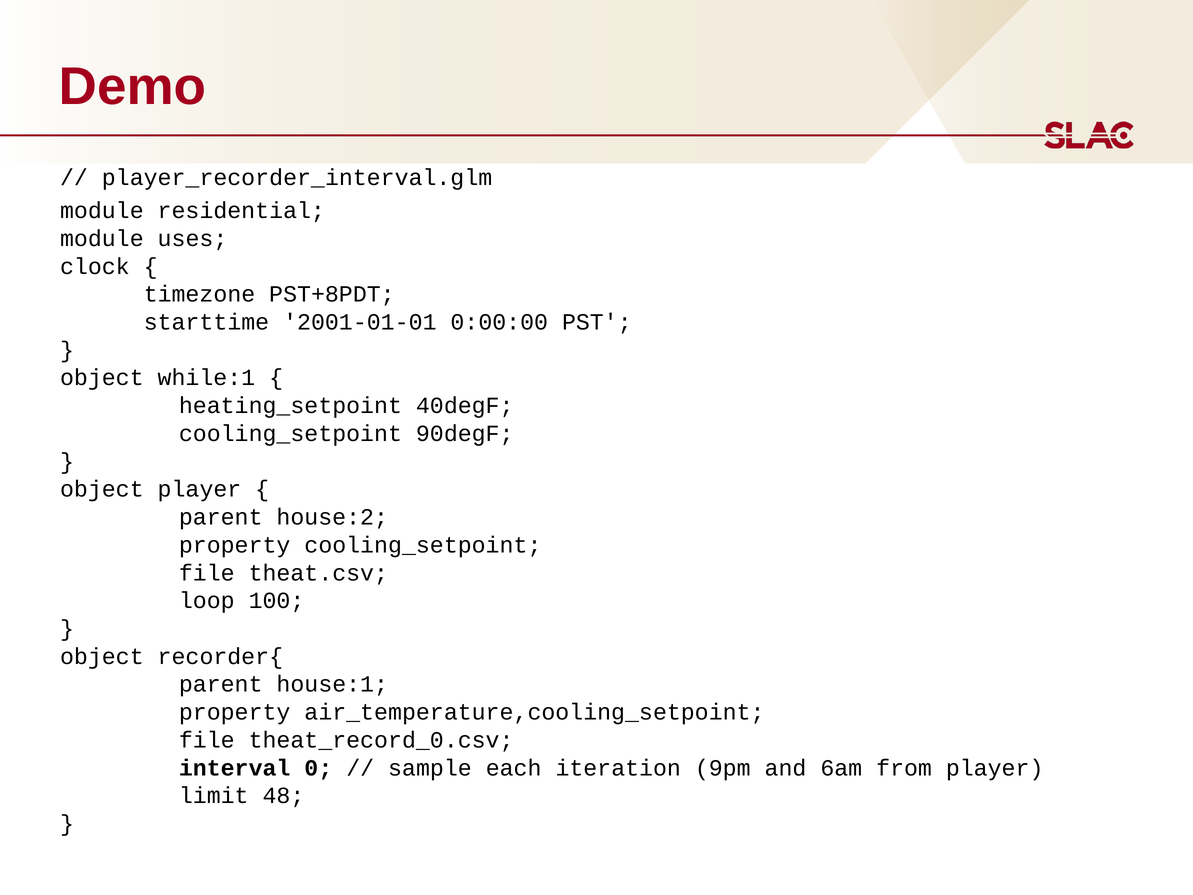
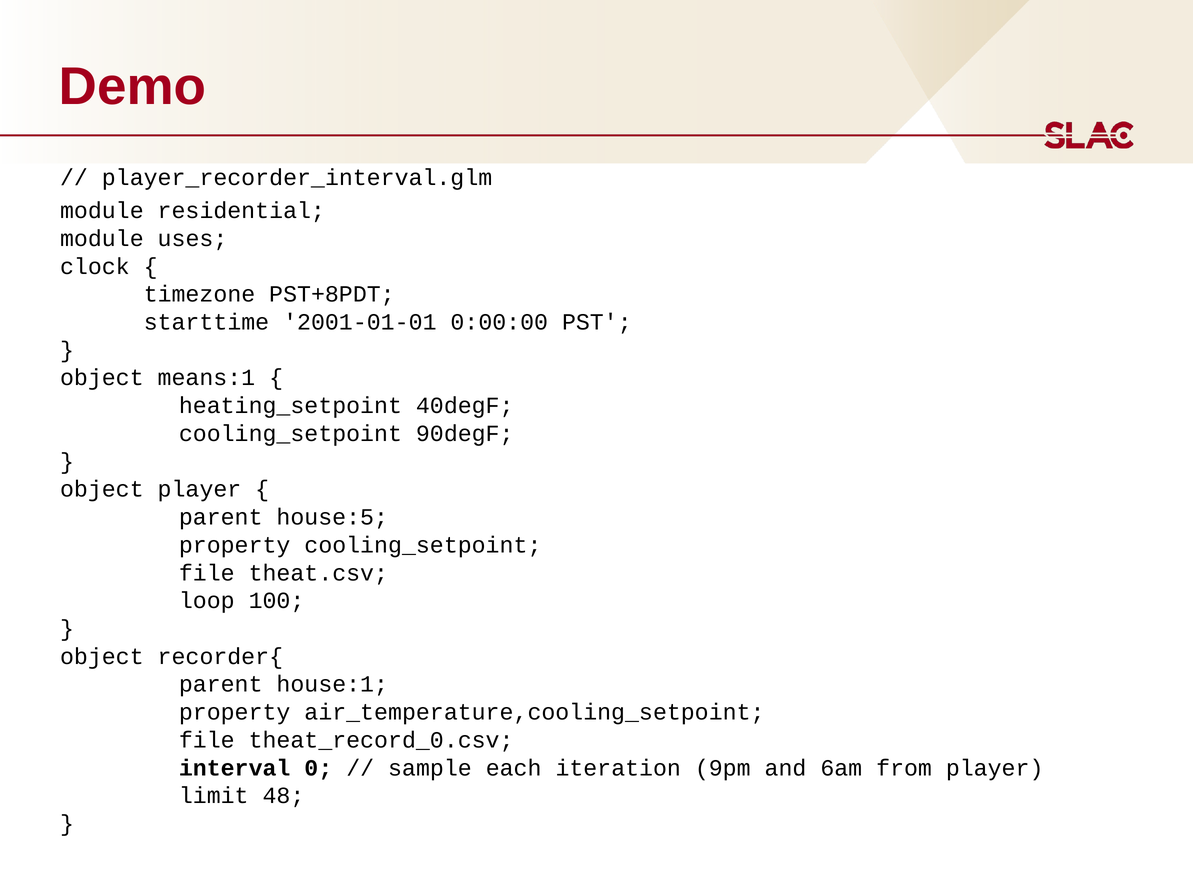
while:1: while:1 -> means:1
house:2: house:2 -> house:5
